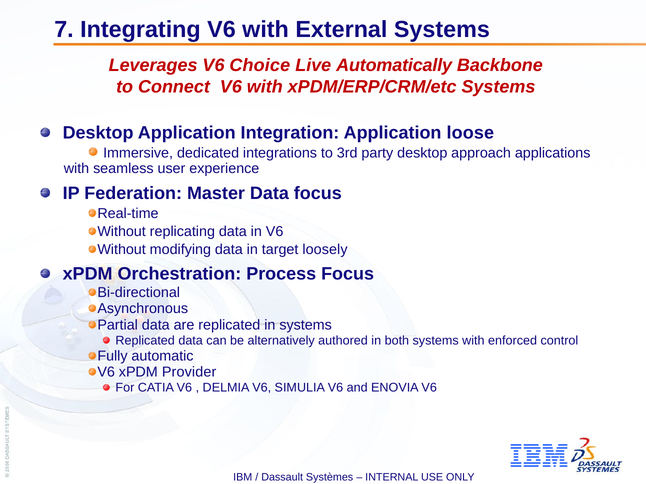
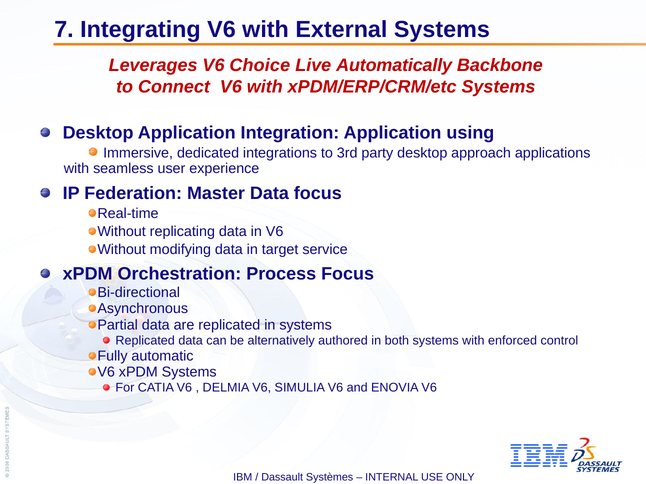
loose: loose -> using
loosely: loosely -> service
xPDM Provider: Provider -> Systems
